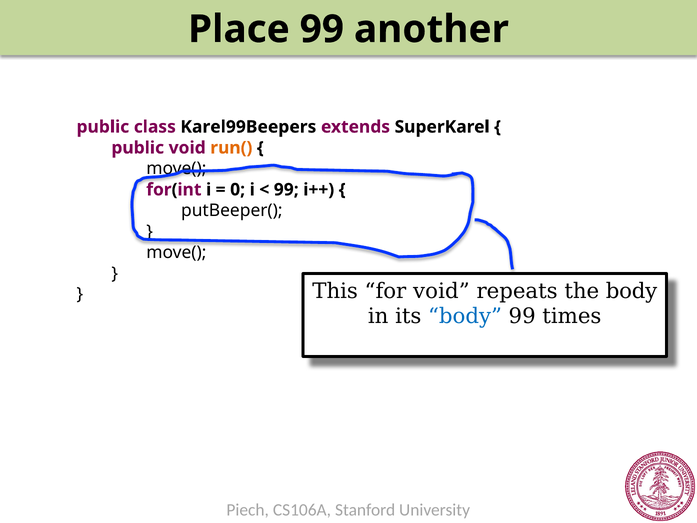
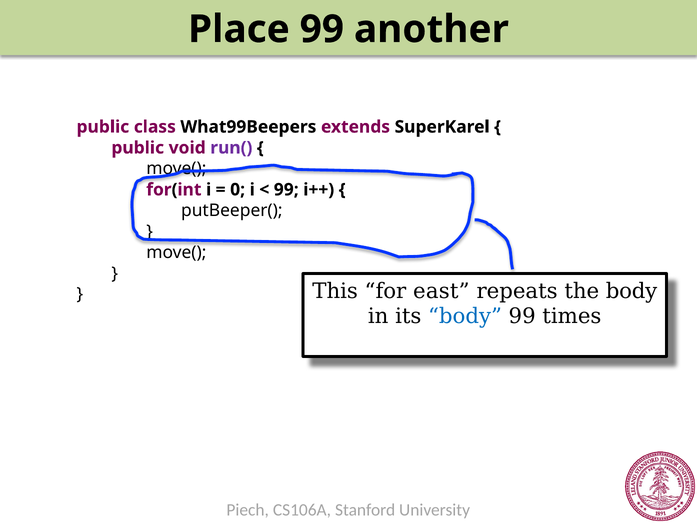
Karel99Beepers: Karel99Beepers -> What99Beepers
run( colour: orange -> purple
for void: void -> east
